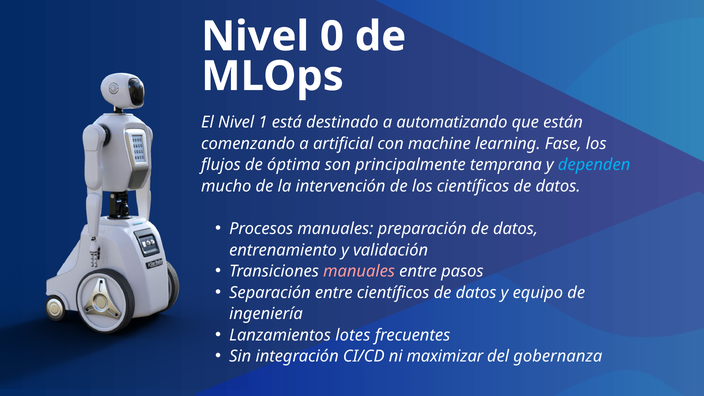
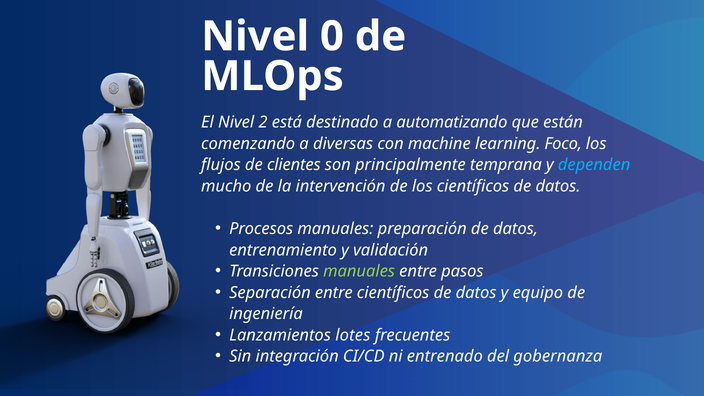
1: 1 -> 2
artificial: artificial -> diversas
Fase: Fase -> Foco
óptima: óptima -> clientes
manuales at (359, 271) colour: pink -> light green
maximizar: maximizar -> entrenado
